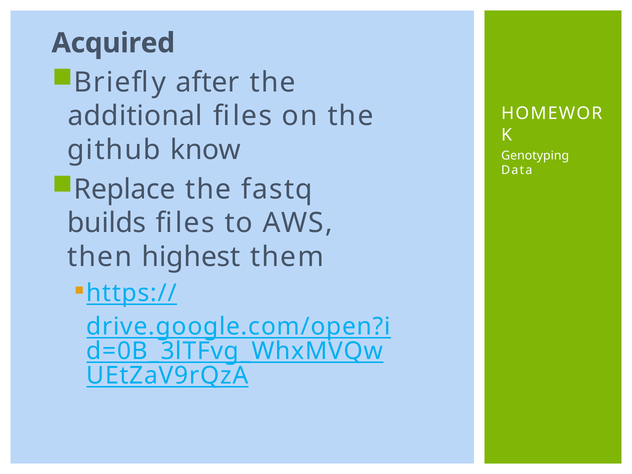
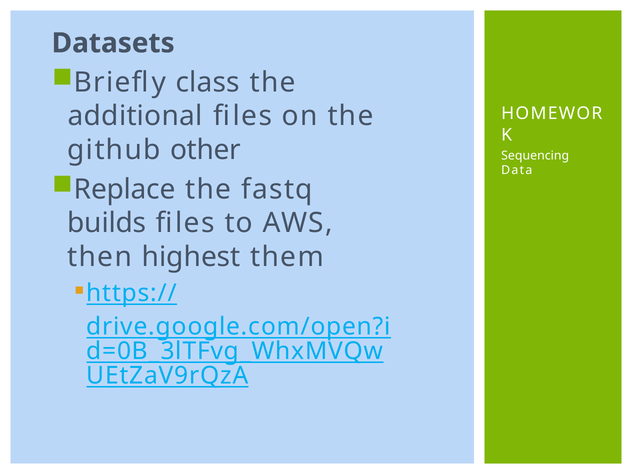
Acquired: Acquired -> Datasets
after: after -> class
know: know -> other
Genotyping: Genotyping -> Sequencing
